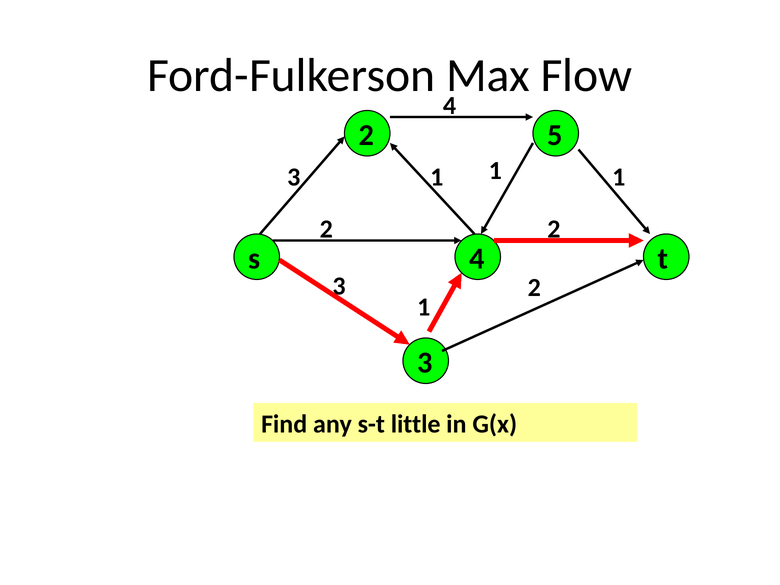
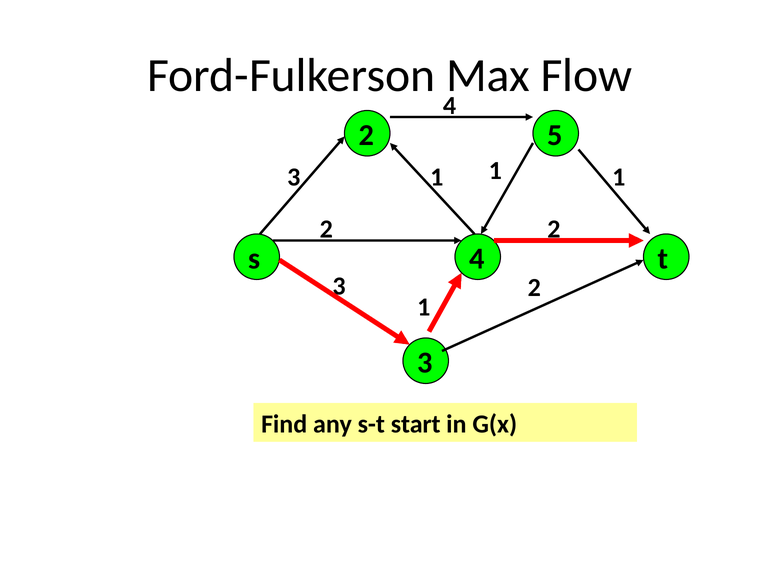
little: little -> start
